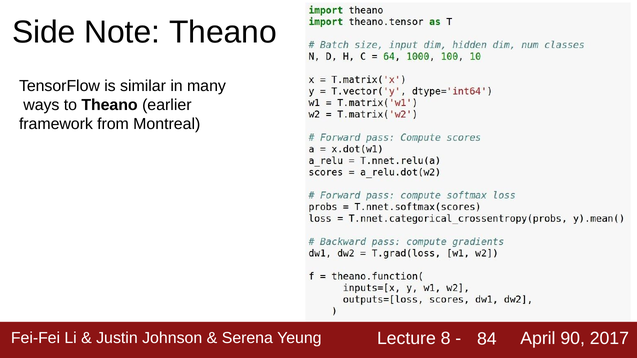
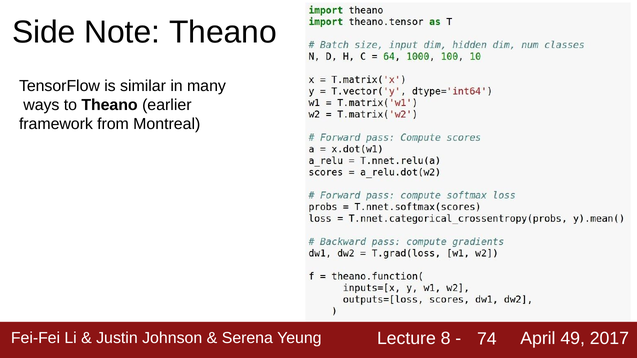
90: 90 -> 49
84: 84 -> 74
